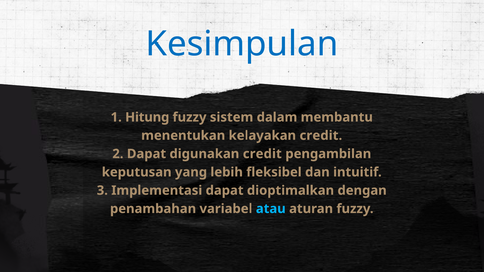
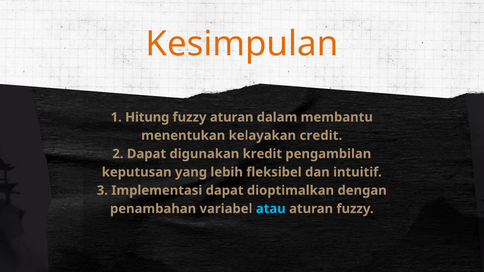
Kesimpulan colour: blue -> orange
fuzzy sistem: sistem -> aturan
credit at (262, 154): credit -> kredit
